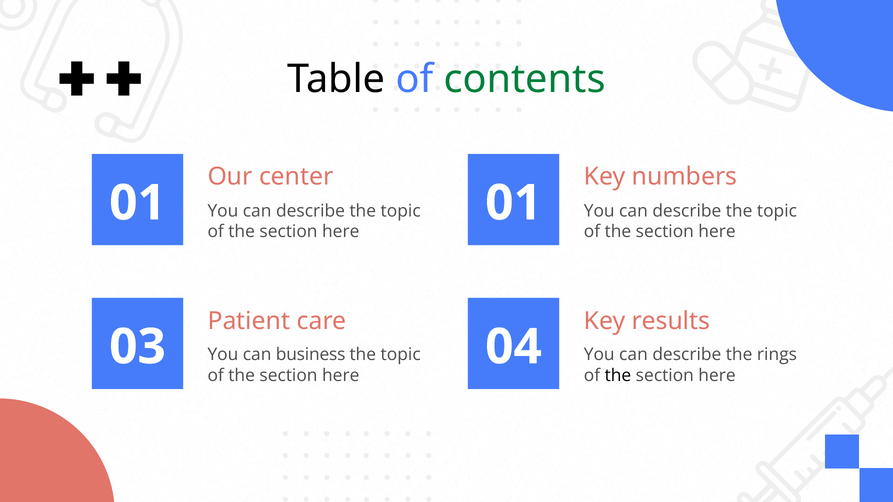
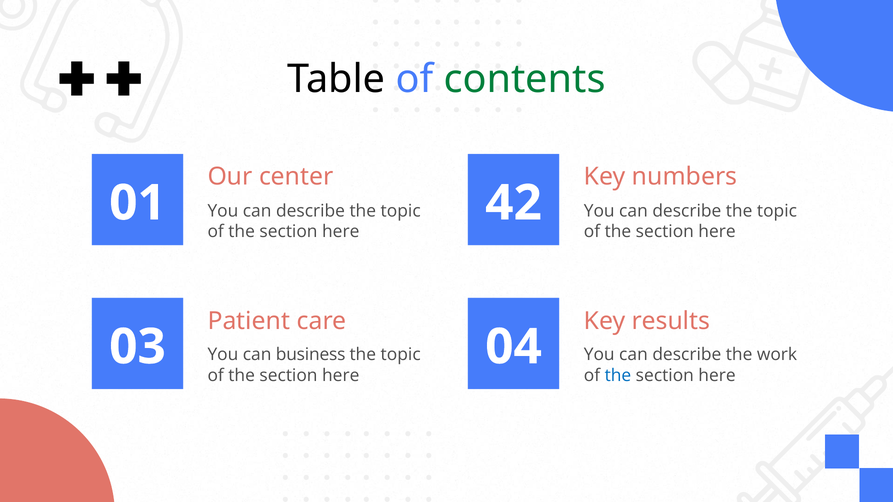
01 01: 01 -> 42
rings: rings -> work
the at (618, 376) colour: black -> blue
